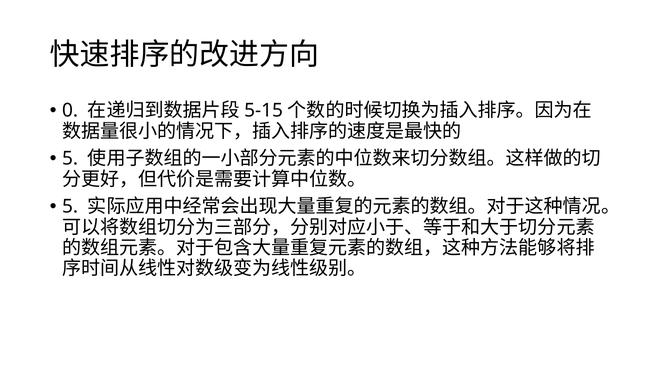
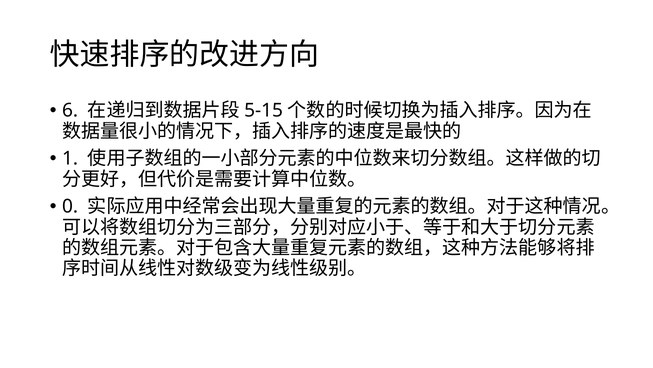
0: 0 -> 6
5 at (70, 158): 5 -> 1
5 at (70, 206): 5 -> 0
